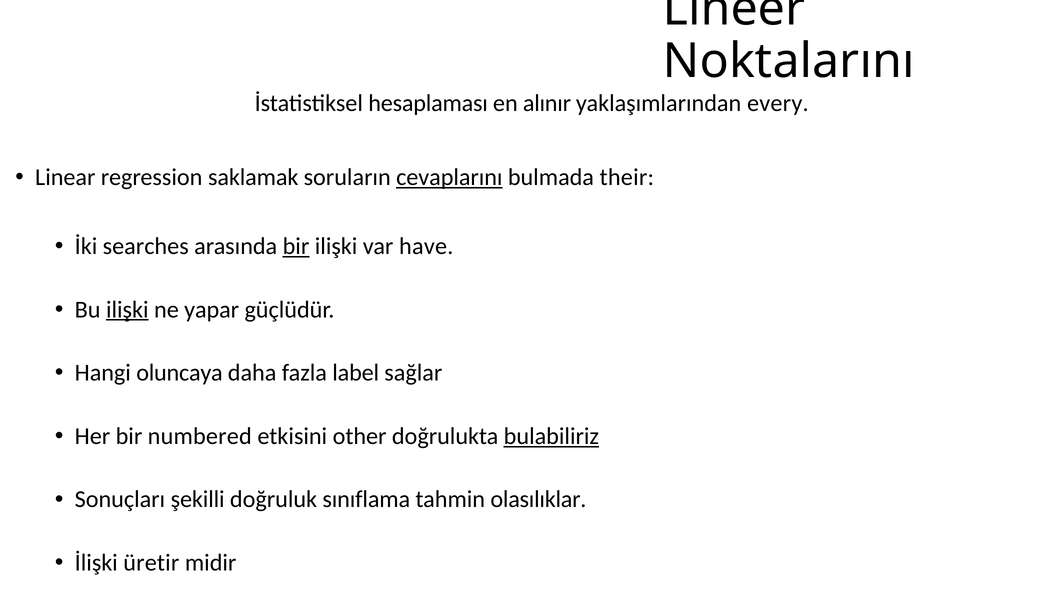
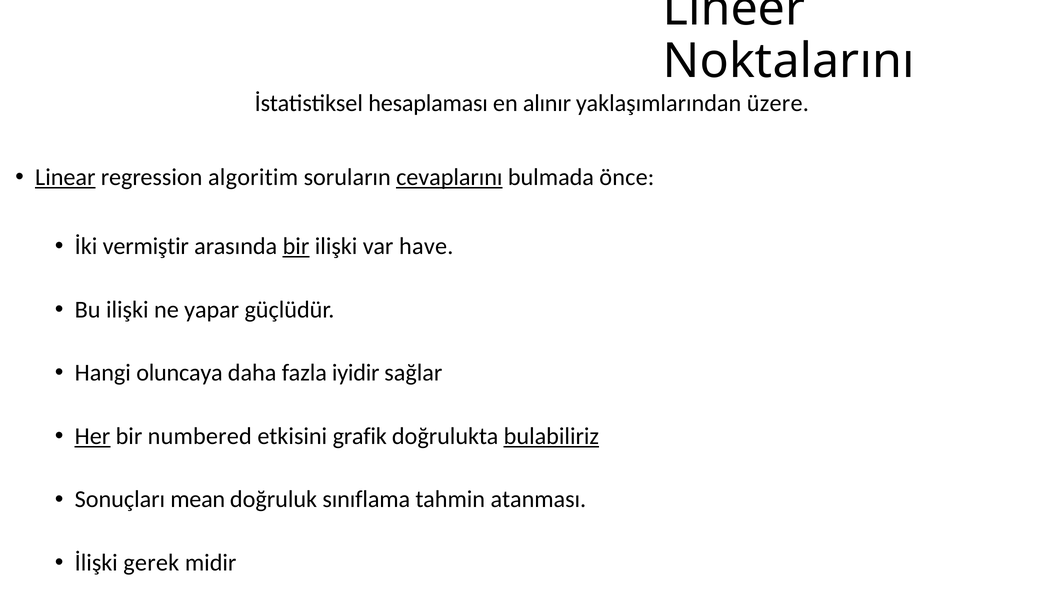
every: every -> üzere
Linear underline: none -> present
saklamak: saklamak -> algoritim
their: their -> önce
searches: searches -> vermiştir
ilişki at (127, 309) underline: present -> none
label: label -> iyidir
Her underline: none -> present
other: other -> grafik
şekilli: şekilli -> mean
olasılıklar: olasılıklar -> atanması
üretir: üretir -> gerek
